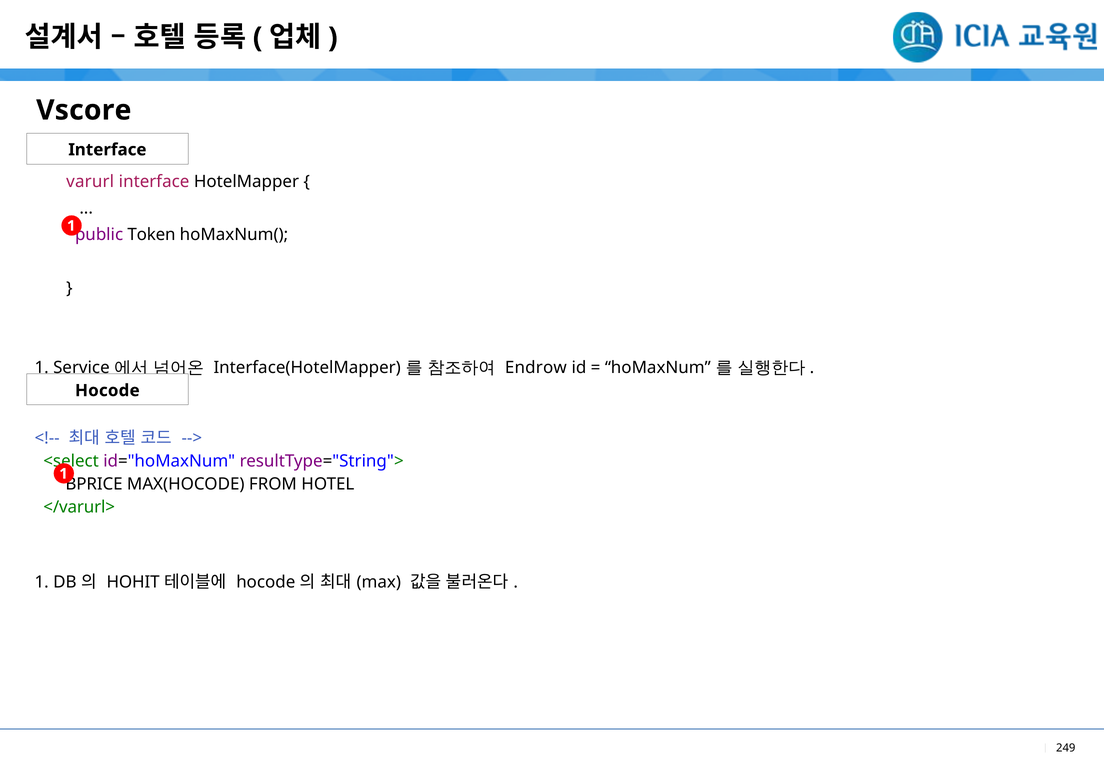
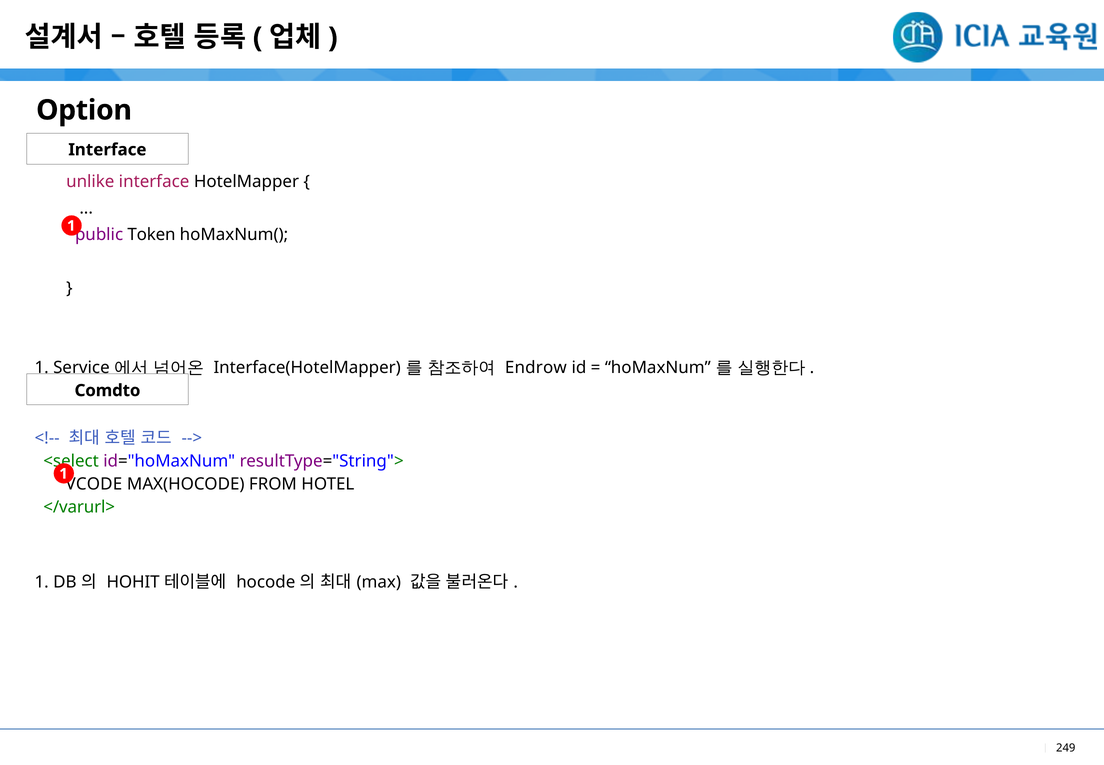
Vscore: Vscore -> Option
varurl: varurl -> unlike
Hocode at (107, 390): Hocode -> Comdto
BPRICE: BPRICE -> VCODE
